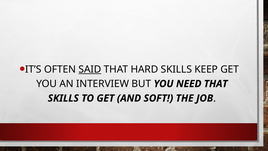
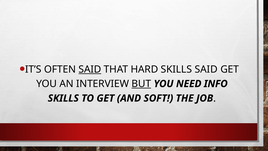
SKILLS KEEP: KEEP -> SAID
BUT underline: none -> present
NEED THAT: THAT -> INFO
